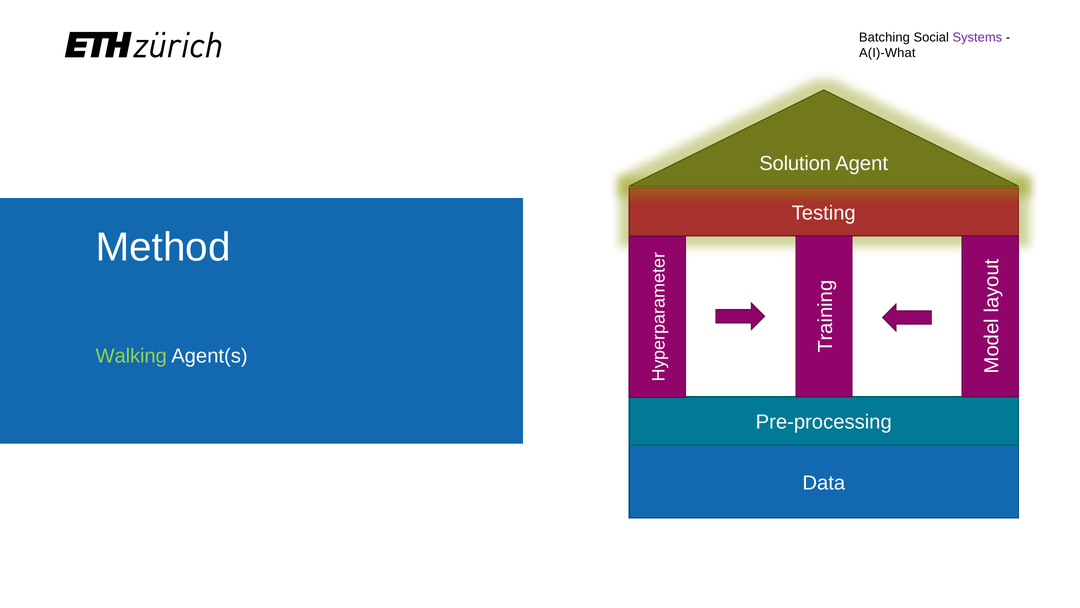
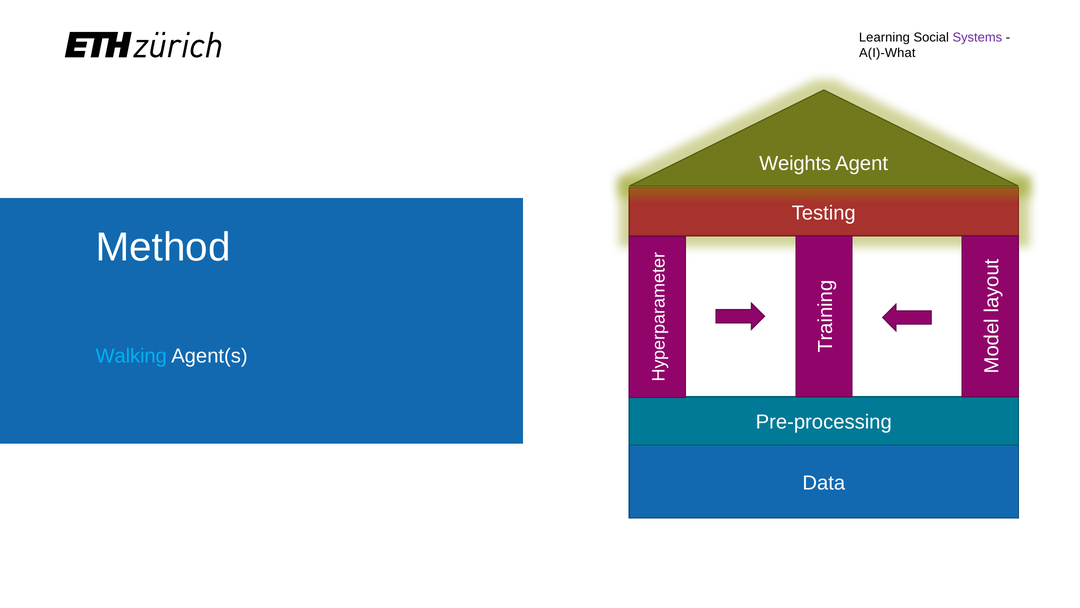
Batching: Batching -> Learning
Solution: Solution -> Weights
Walking colour: light green -> light blue
